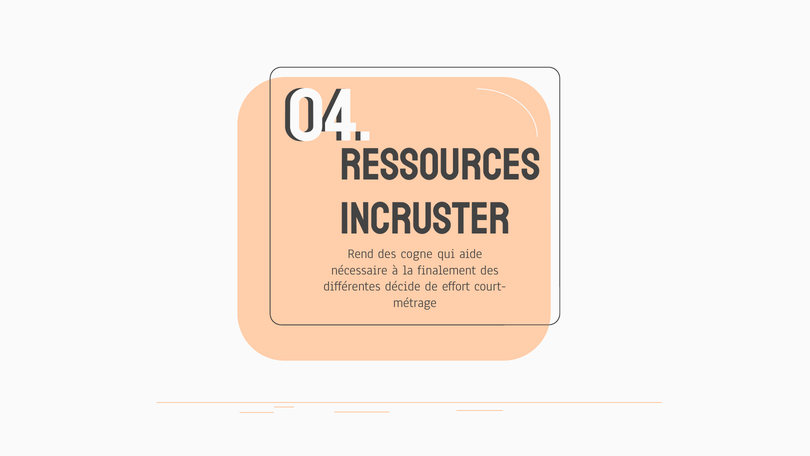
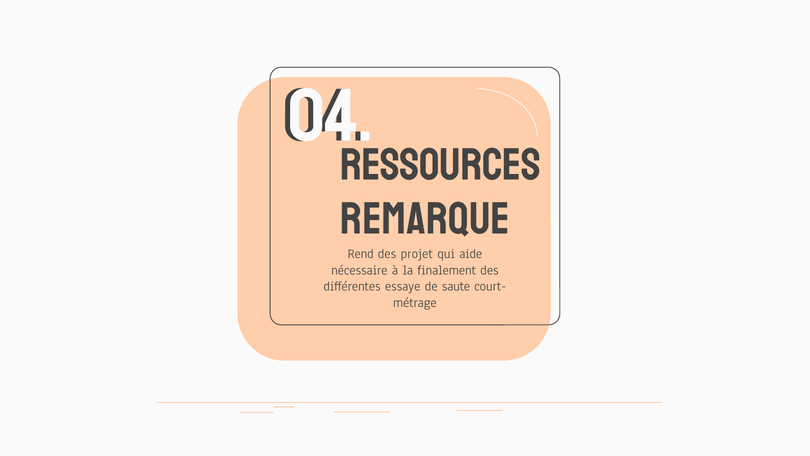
INCRUSTER: INCRUSTER -> REMARQUE
cogne: cogne -> projet
décide: décide -> essaye
effort: effort -> saute
